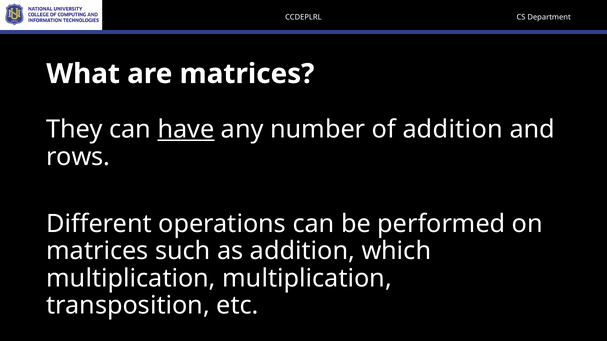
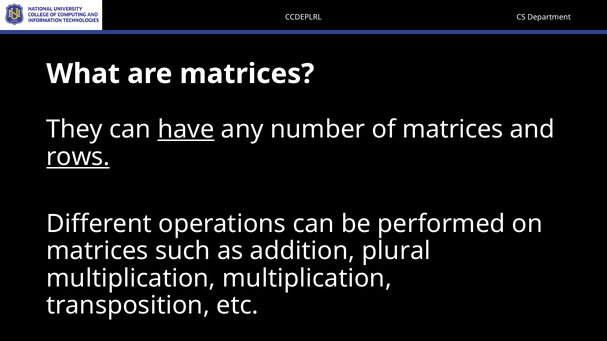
of addition: addition -> matrices
rows underline: none -> present
which: which -> plural
